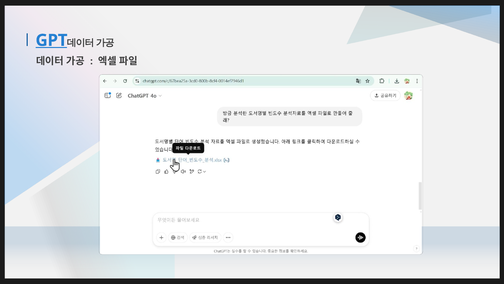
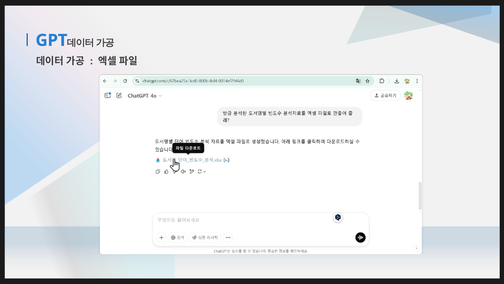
GPT underline: present -> none
